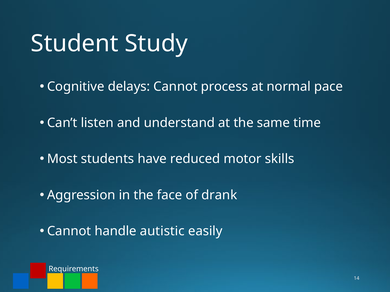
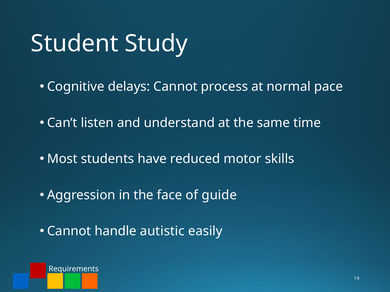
drank: drank -> guide
